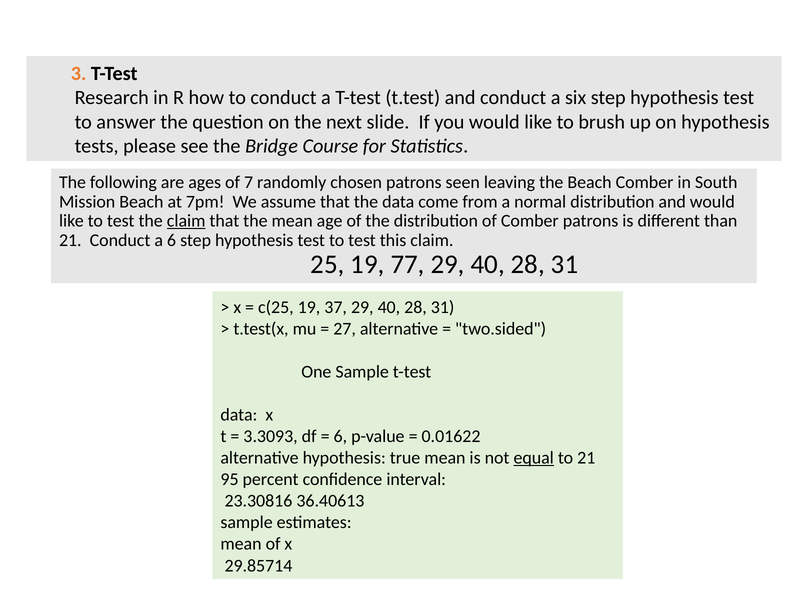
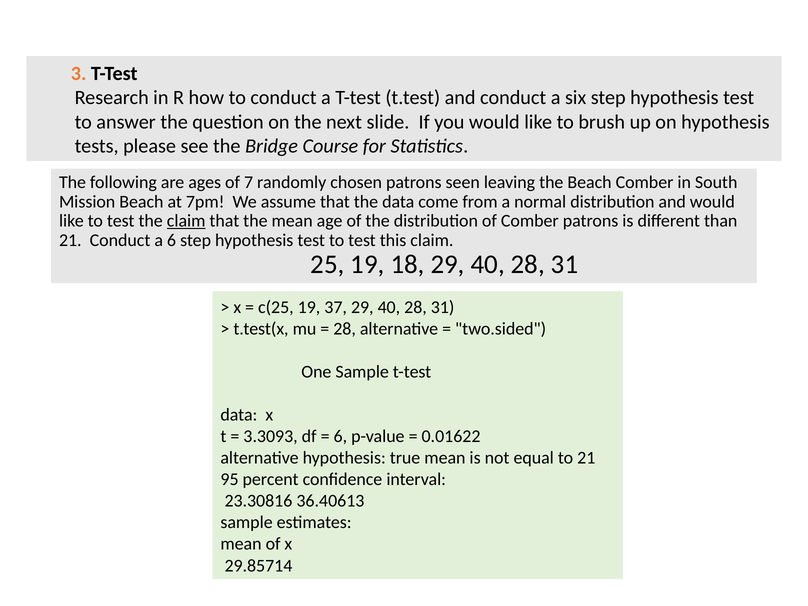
77: 77 -> 18
27 at (345, 329): 27 -> 28
equal underline: present -> none
